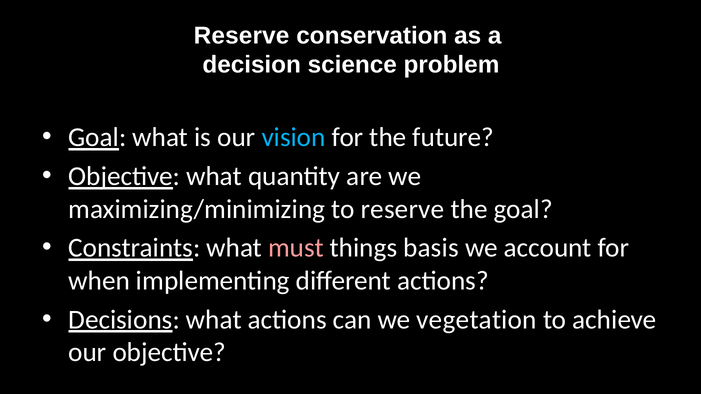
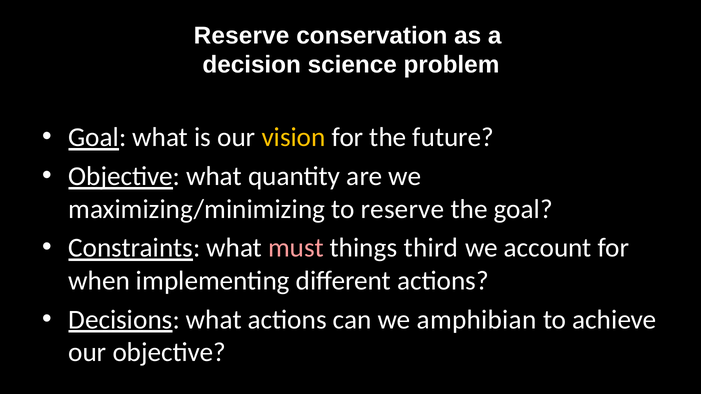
vision colour: light blue -> yellow
basis: basis -> third
vegetation: vegetation -> amphibian
